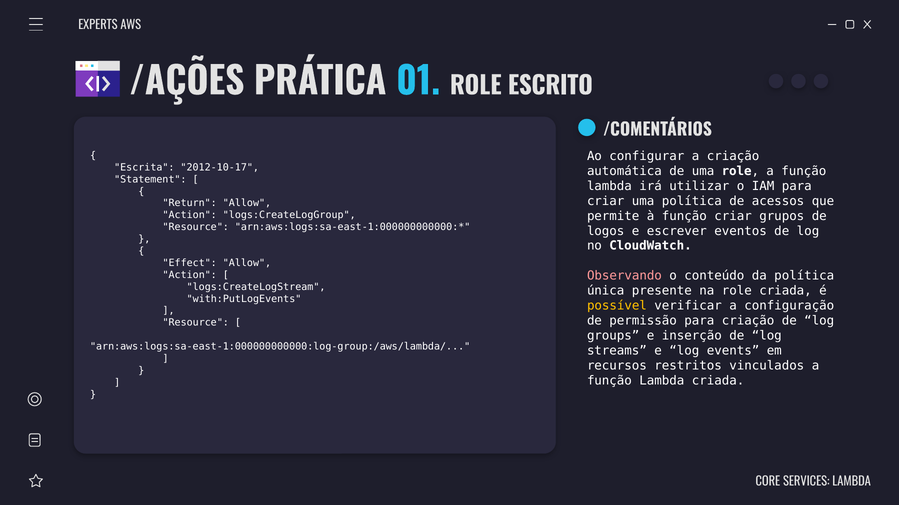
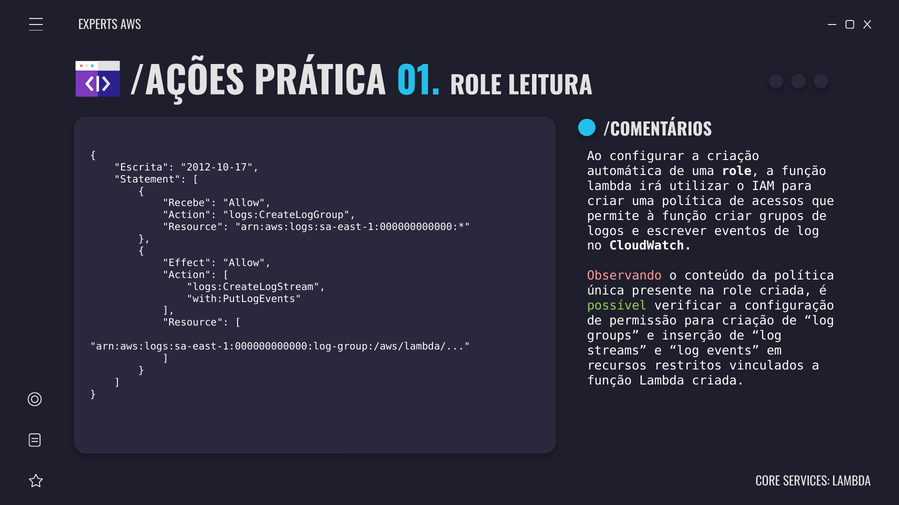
ESCRITO: ESCRITO -> LEITURA
Return: Return -> Recebe
possível colour: yellow -> light green
